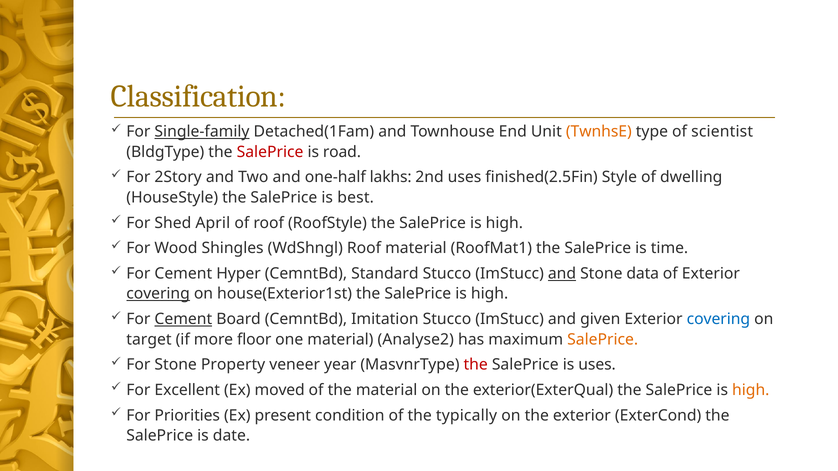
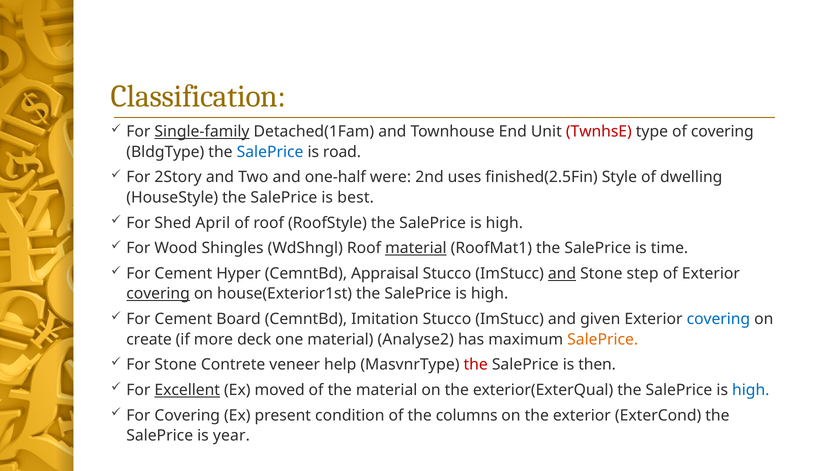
TwnhsE colour: orange -> red
of scientist: scientist -> covering
SalePrice at (270, 152) colour: red -> blue
lakhs: lakhs -> were
material at (416, 249) underline: none -> present
Standard: Standard -> Appraisal
data: data -> step
Cement at (183, 320) underline: present -> none
target: target -> create
floor: floor -> deck
Property: Property -> Contrete
year: year -> help
is uses: uses -> then
Excellent underline: none -> present
high at (751, 391) colour: orange -> blue
For Priorities: Priorities -> Covering
typically: typically -> columns
date: date -> year
